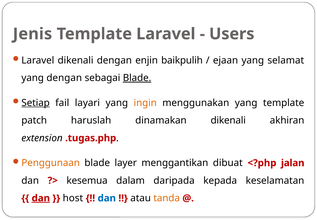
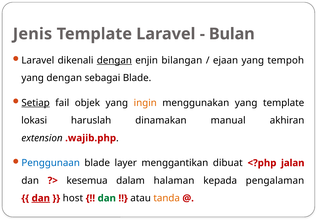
Users: Users -> Bulan
dengan at (114, 60) underline: none -> present
baikpulih: baikpulih -> bilangan
selamat: selamat -> tempoh
Blade at (137, 78) underline: present -> none
layari: layari -> objek
patch: patch -> lokasi
dinamakan dikenali: dikenali -> manual
.tugas.php: .tugas.php -> .wajib.php
Penggunaan colour: orange -> blue
daripada: daripada -> halaman
keselamatan: keselamatan -> pengalaman
dan at (107, 198) colour: blue -> green
